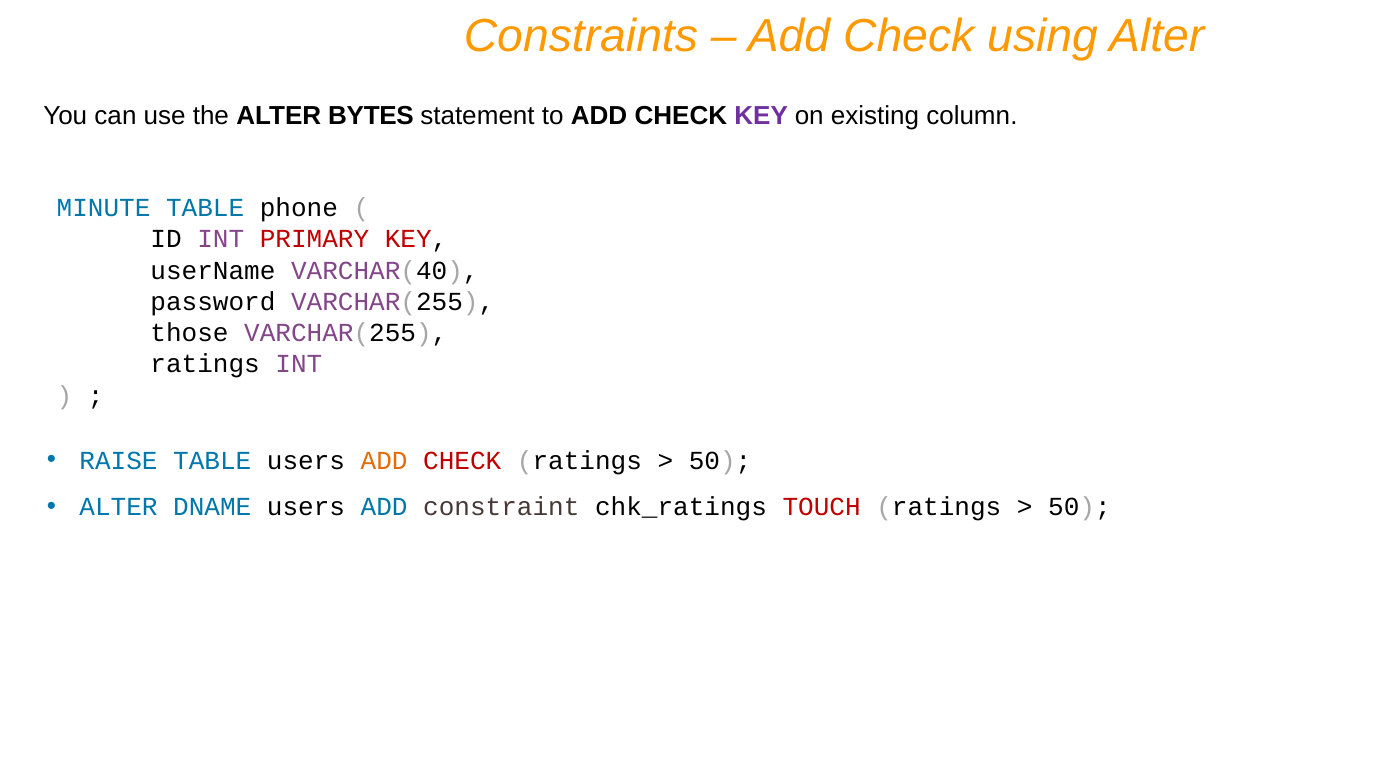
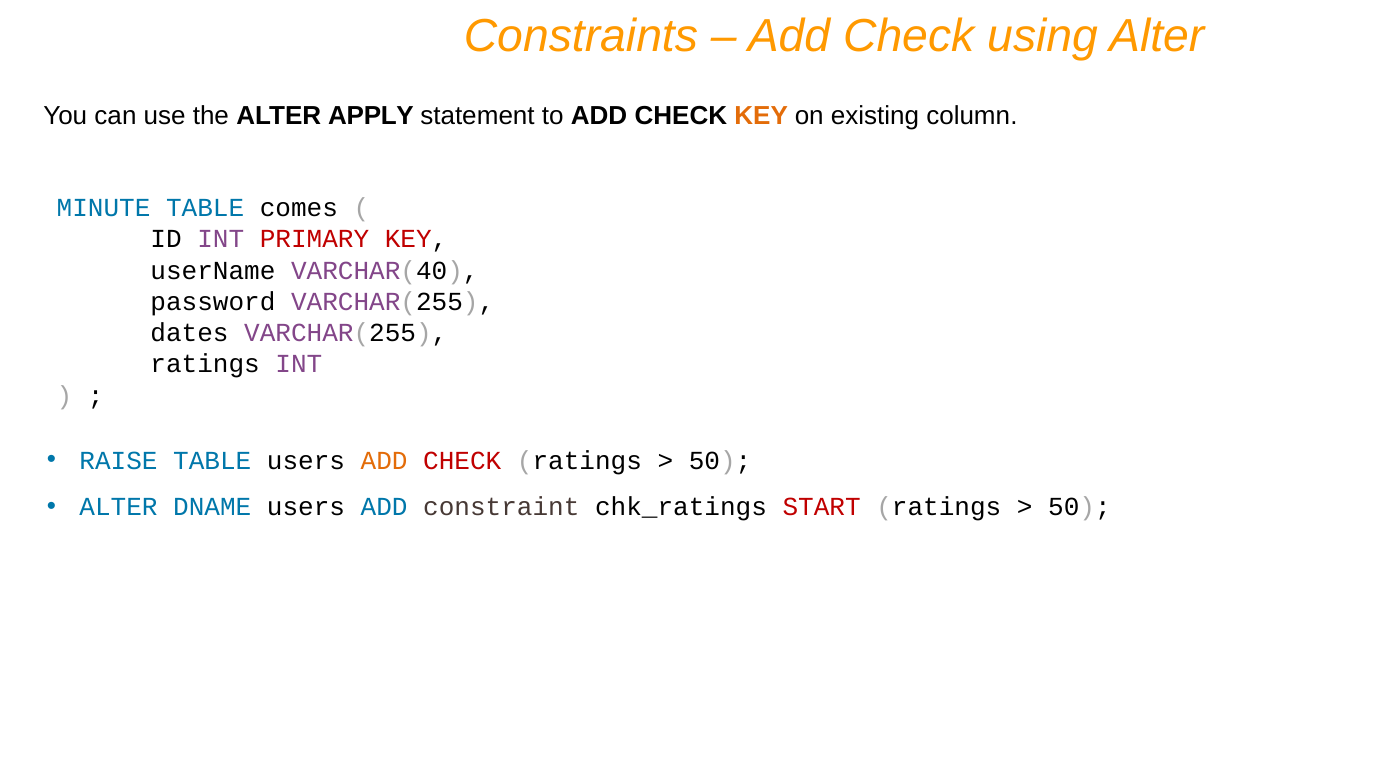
BYTES: BYTES -> APPLY
KEY at (761, 116) colour: purple -> orange
phone: phone -> comes
those: those -> dates
TOUCH: TOUCH -> START
